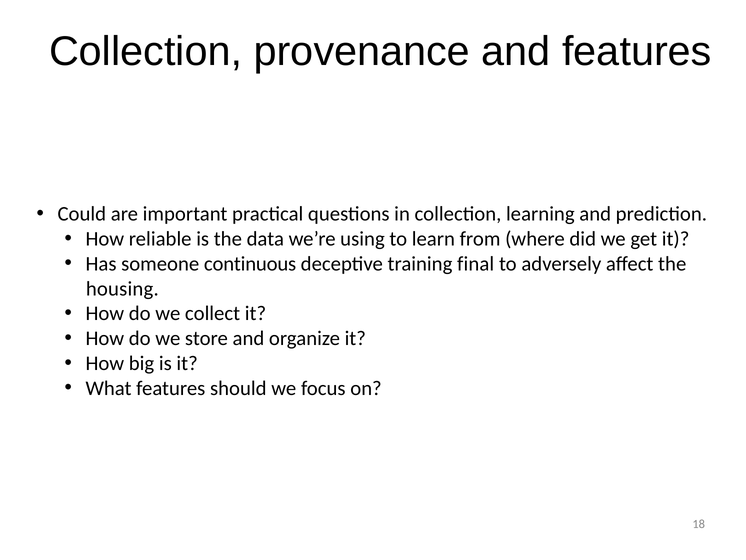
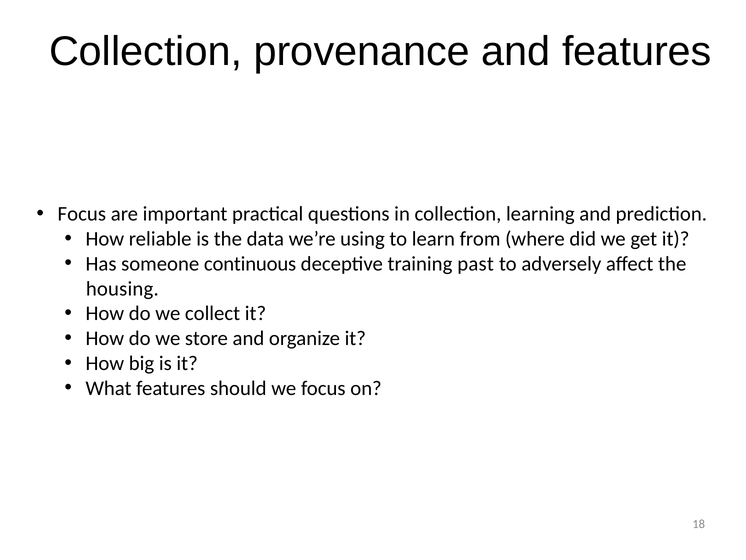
Could at (82, 214): Could -> Focus
final: final -> past
